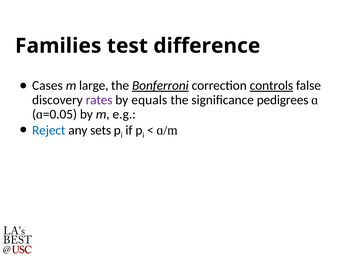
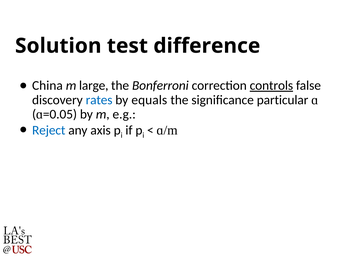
Families: Families -> Solution
Cases: Cases -> China
Bonferroni underline: present -> none
rates colour: purple -> blue
pedigrees: pedigrees -> particular
sets: sets -> axis
